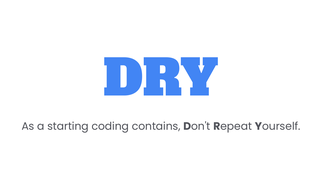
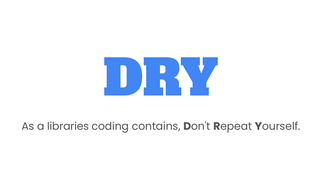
starting: starting -> libraries
